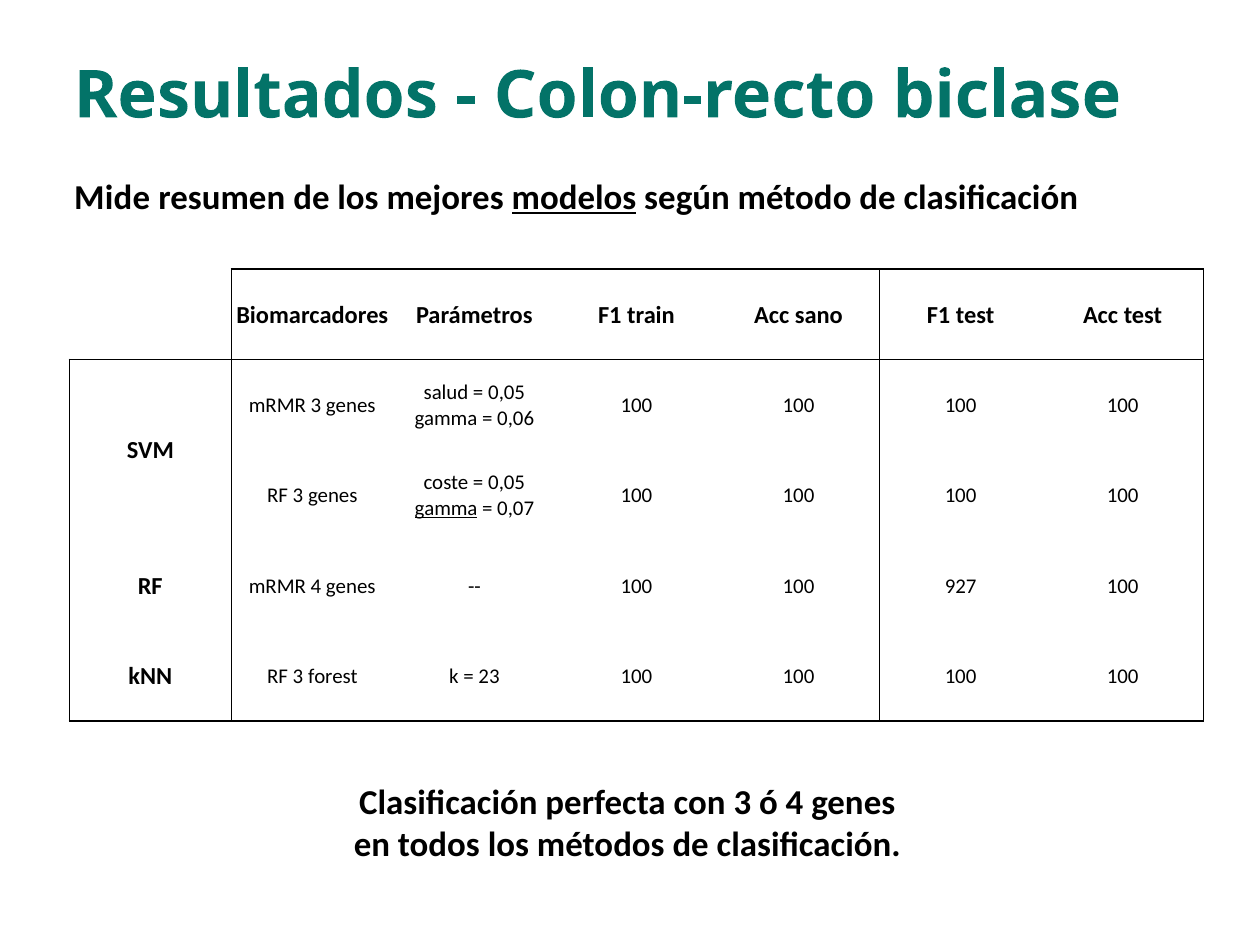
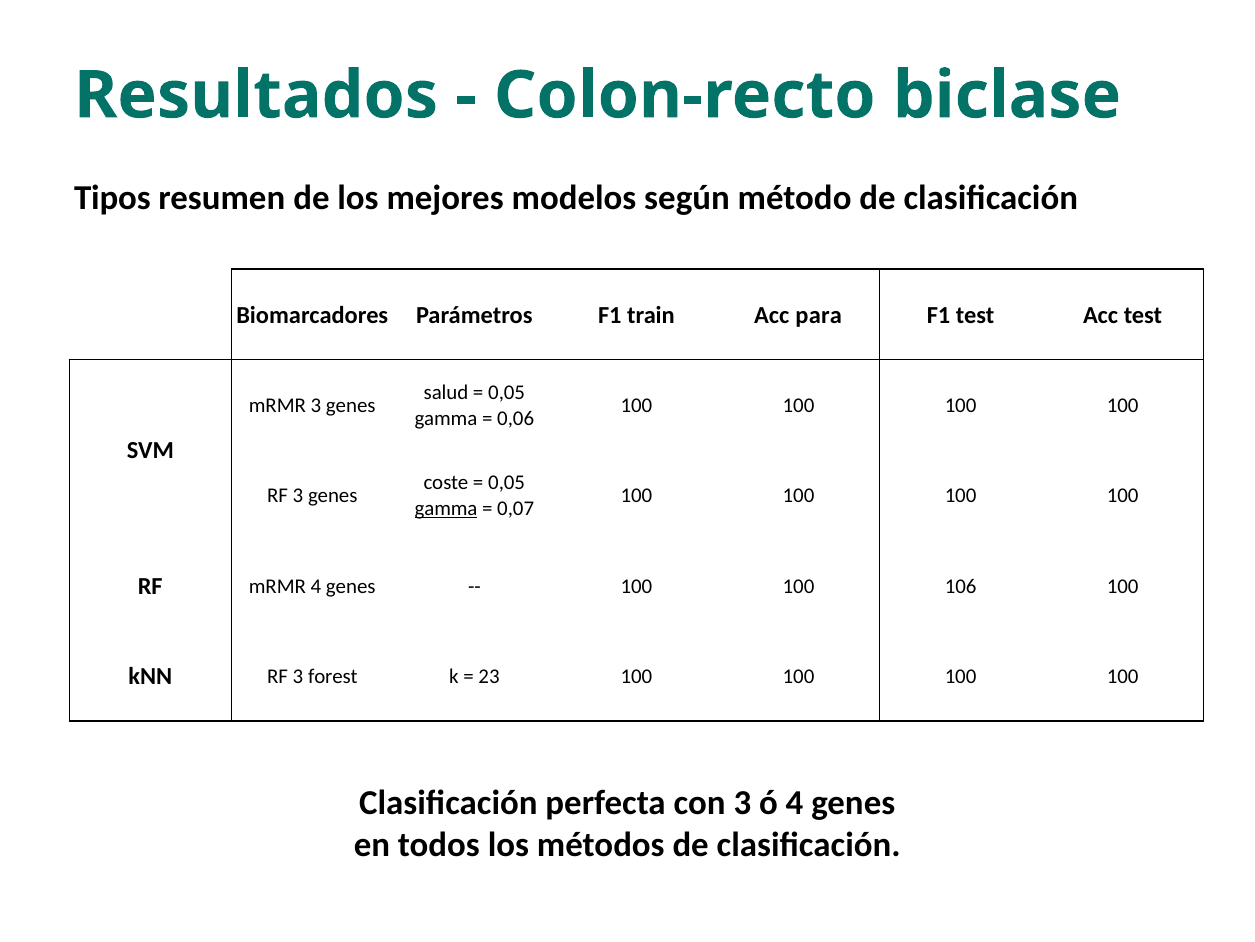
Mide: Mide -> Tipos
modelos underline: present -> none
sano: sano -> para
927: 927 -> 106
